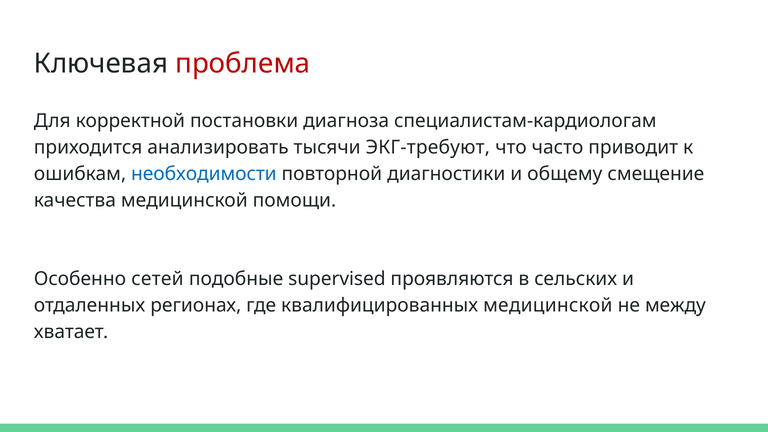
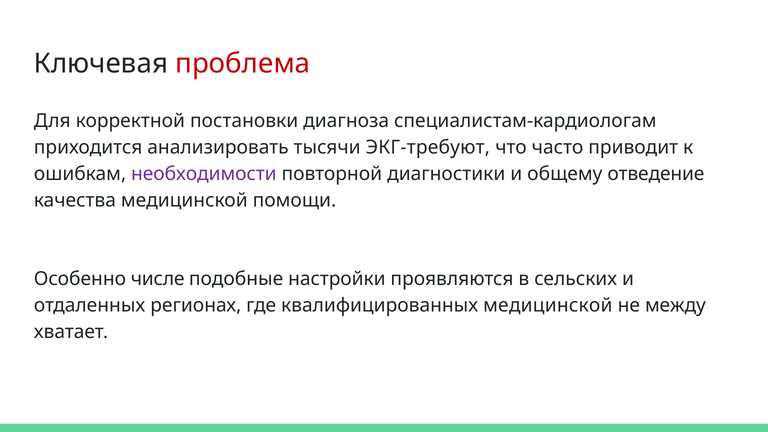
необходимости colour: blue -> purple
смещение: смещение -> отведение
сетей: сетей -> числе
supervised: supervised -> настройки
